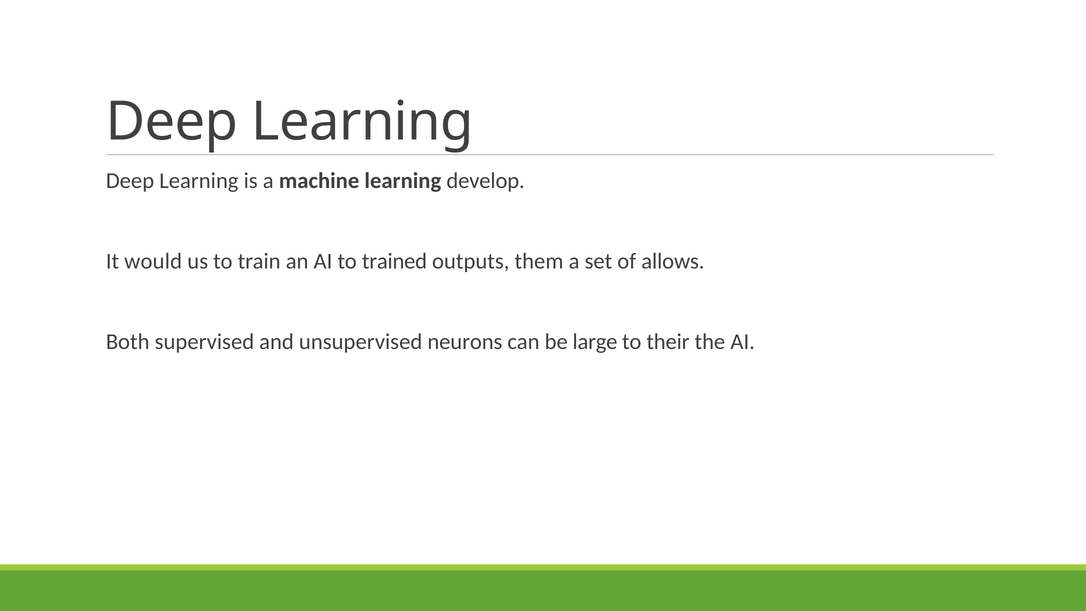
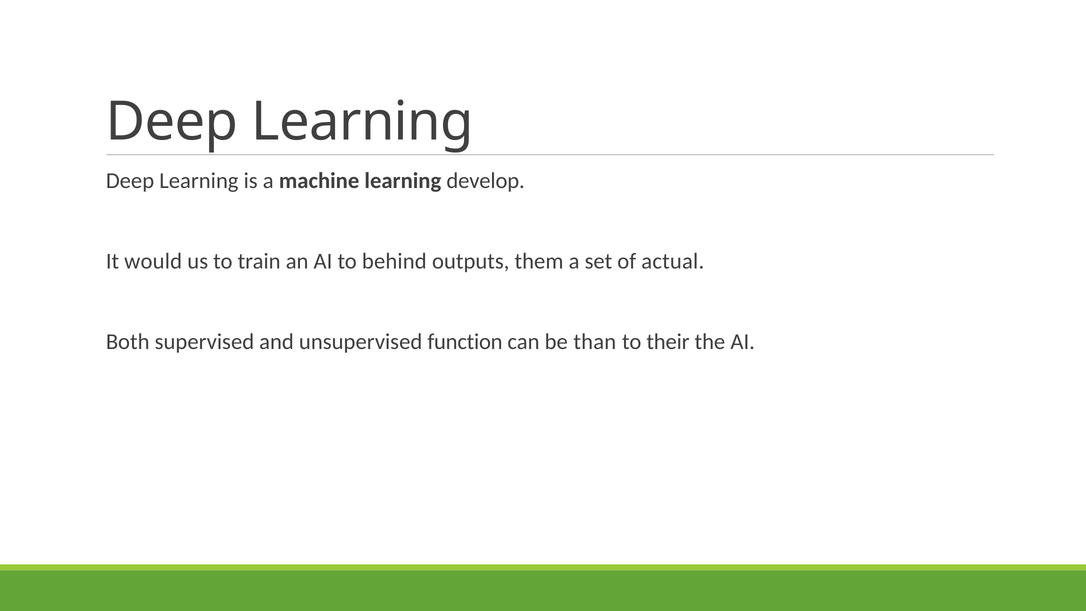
trained: trained -> behind
allows: allows -> actual
neurons: neurons -> function
large: large -> than
